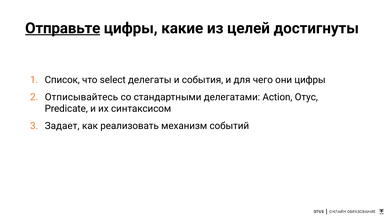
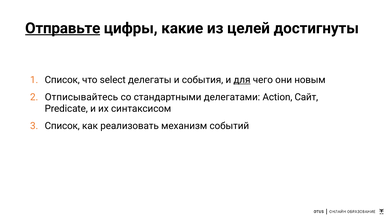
для underline: none -> present
они цифры: цифры -> новым
Отус: Отус -> Сайт
Задает at (62, 126): Задает -> Список
